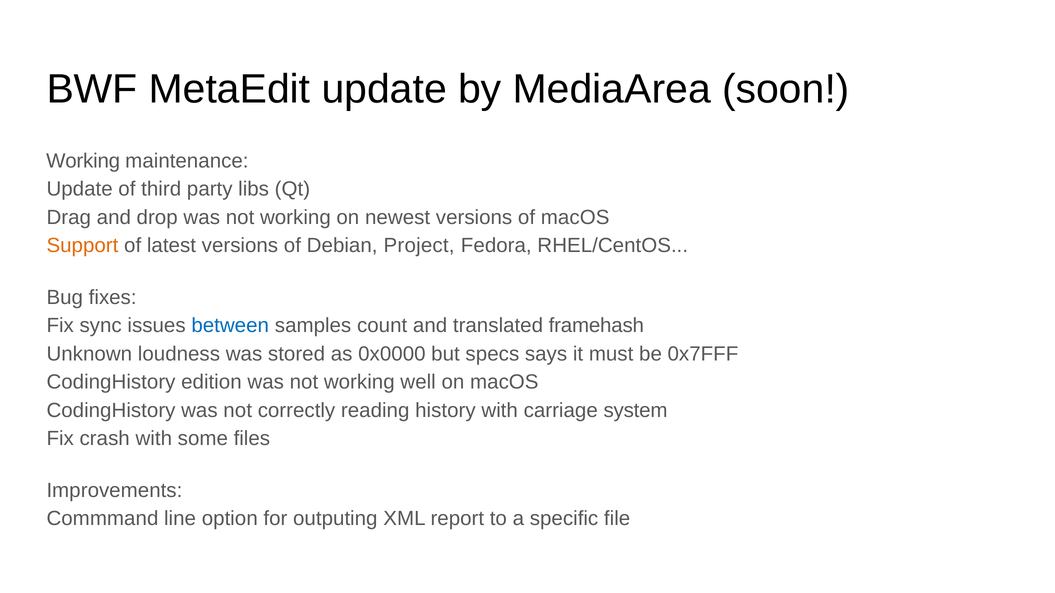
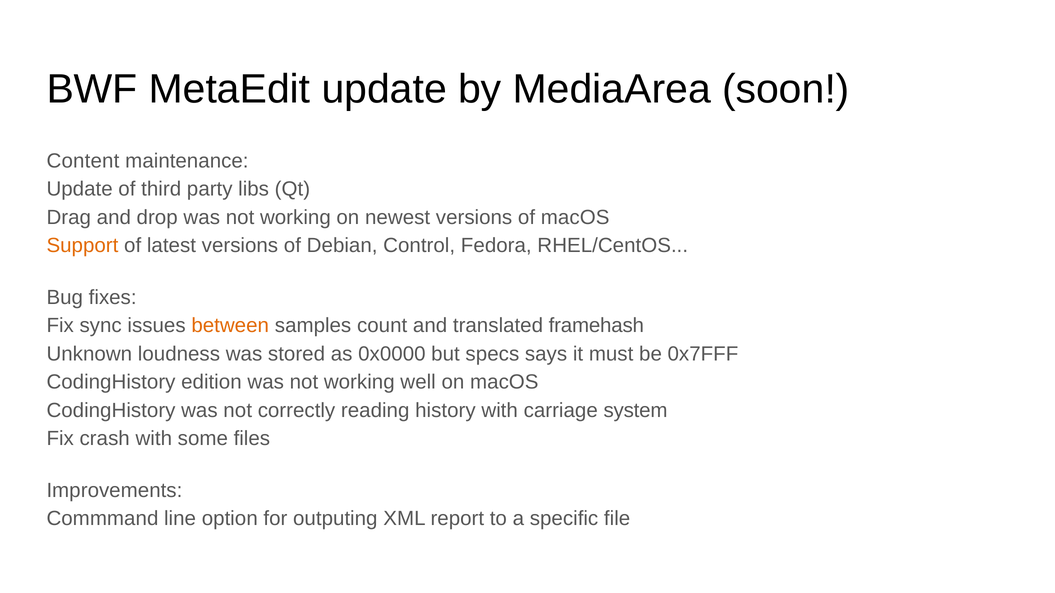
Working at (83, 161): Working -> Content
Project: Project -> Control
between colour: blue -> orange
